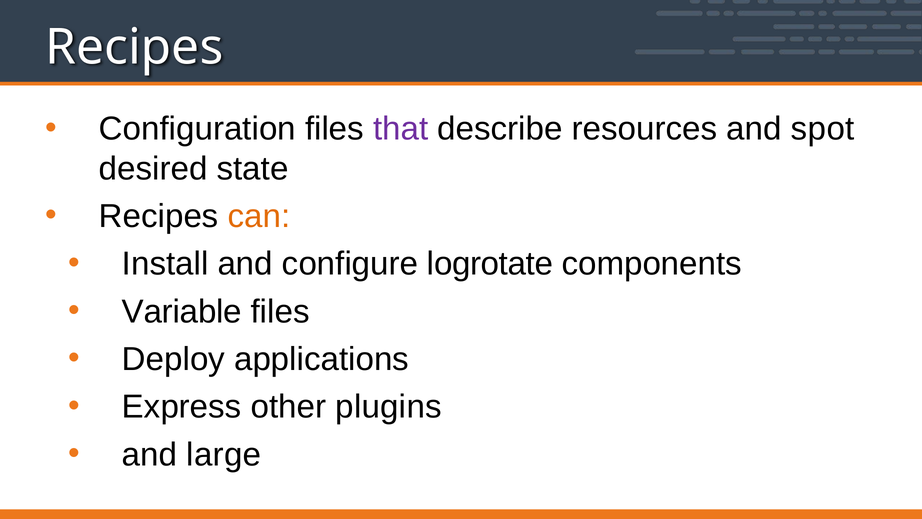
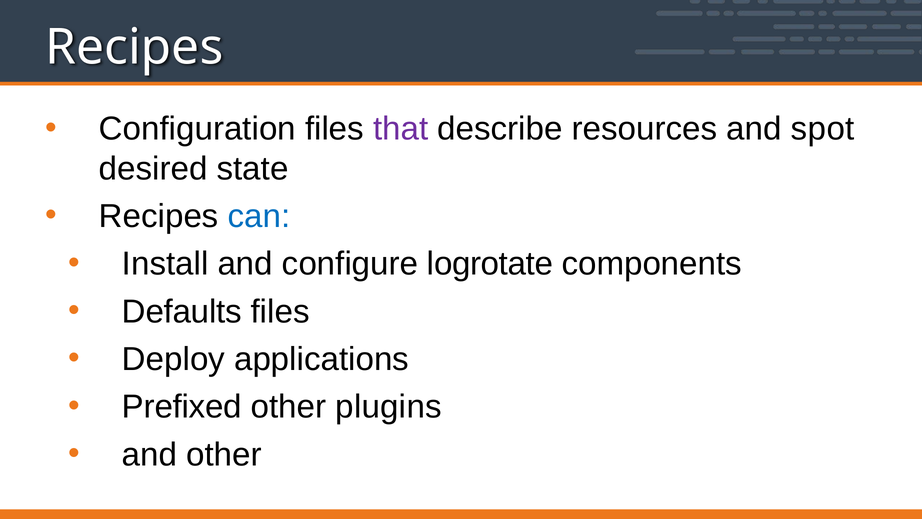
can colour: orange -> blue
Variable: Variable -> Defaults
Express: Express -> Prefixed
and large: large -> other
